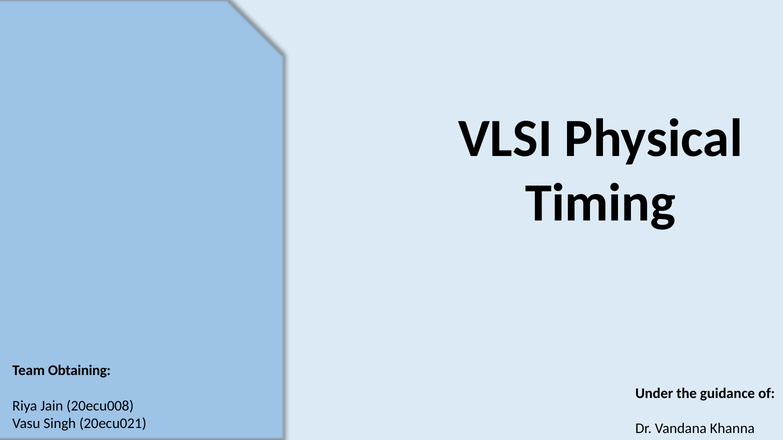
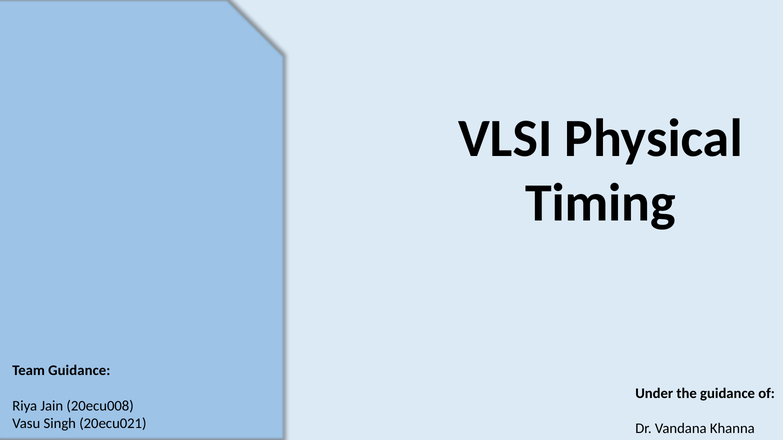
Team Obtaining: Obtaining -> Guidance
